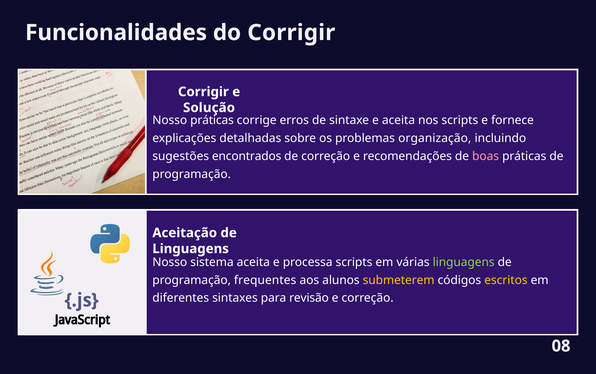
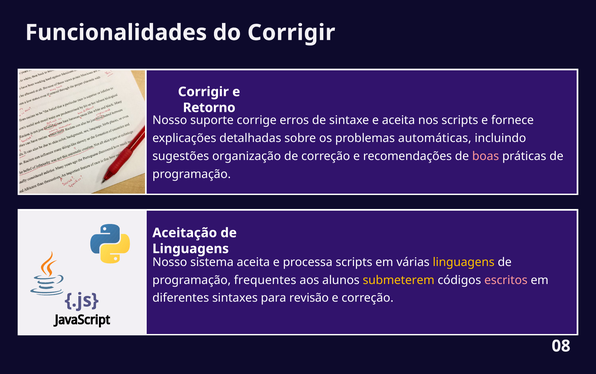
Solução: Solução -> Retorno
Nosso práticas: práticas -> suporte
organização: organização -> automáticas
encontrados: encontrados -> organização
linguagens at (464, 262) colour: light green -> yellow
escritos colour: yellow -> pink
